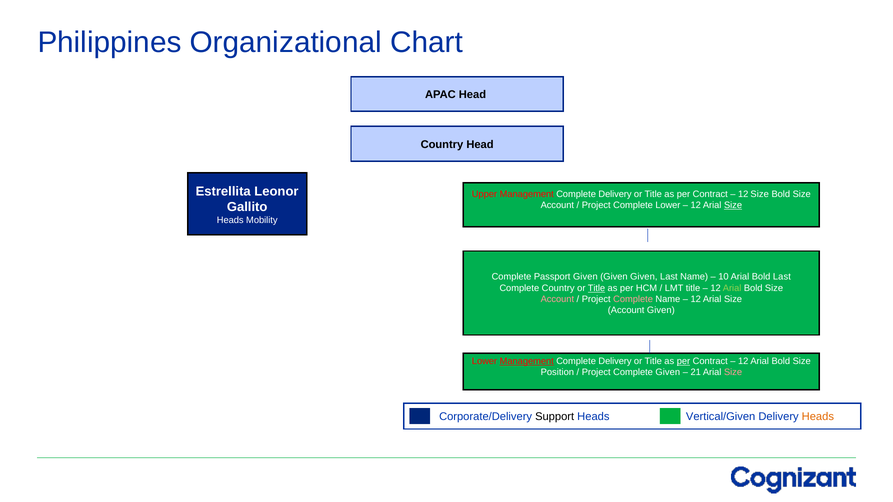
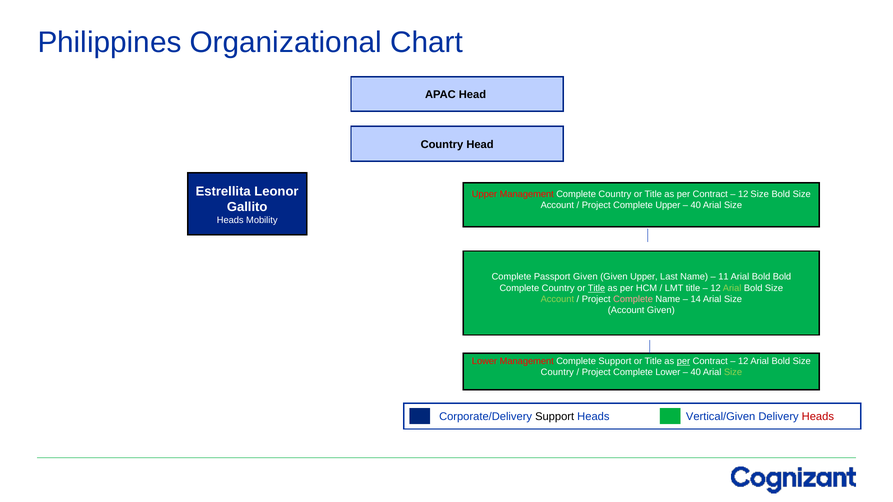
Upper Management Complete Delivery: Delivery -> Country
Complete Lower: Lower -> Upper
12 at (696, 206): 12 -> 40
Size at (733, 206) underline: present -> none
Given at (644, 277): Given -> Upper
10: 10 -> 11
Bold Last: Last -> Bold
Account at (557, 300) colour: pink -> light green
12 at (696, 300): 12 -> 14
Management at (527, 361) underline: present -> none
Delivery at (615, 361): Delivery -> Support
Position at (557, 373): Position -> Country
Complete Given: Given -> Lower
21 at (696, 373): 21 -> 40
Size at (733, 373) colour: pink -> light green
Heads at (818, 417) colour: orange -> red
